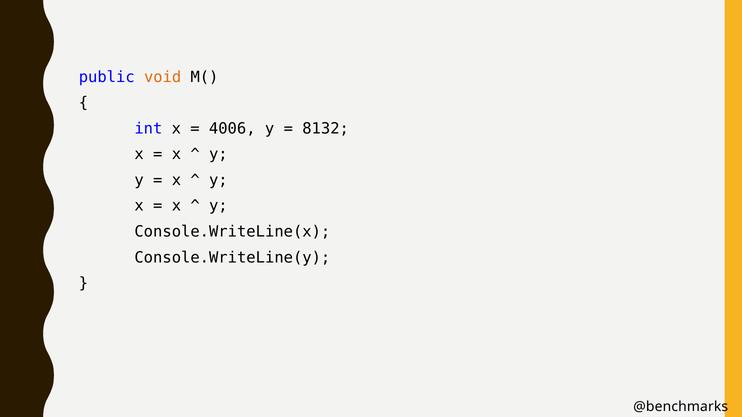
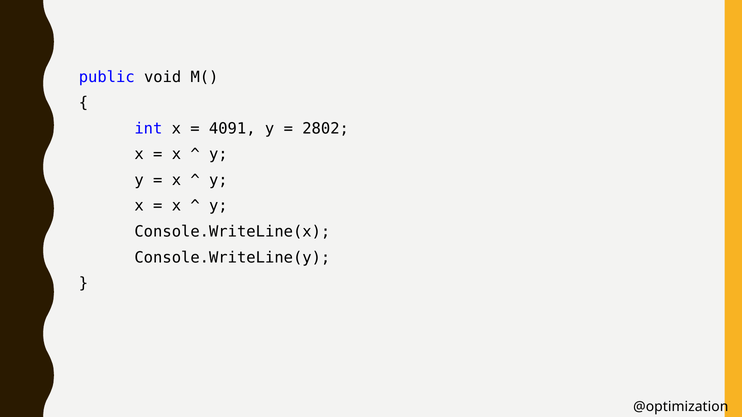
void colour: orange -> black
4006: 4006 -> 4091
8132: 8132 -> 2802
@benchmarks: @benchmarks -> @optimization
